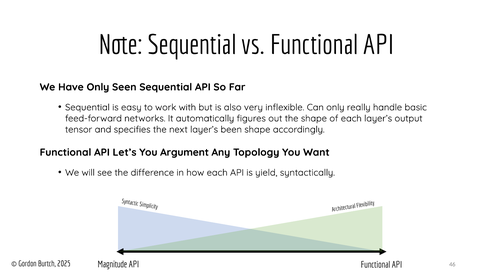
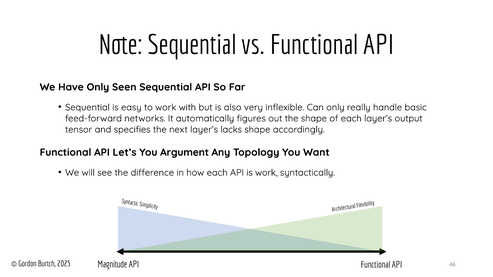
been: been -> lacks
is yield: yield -> work
